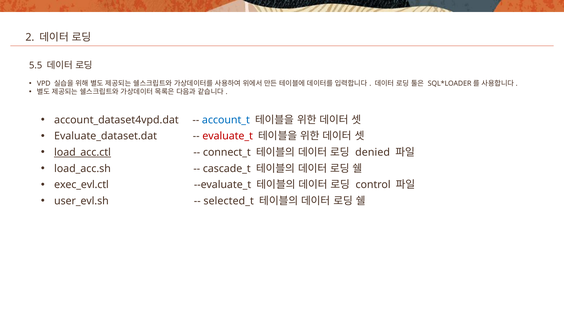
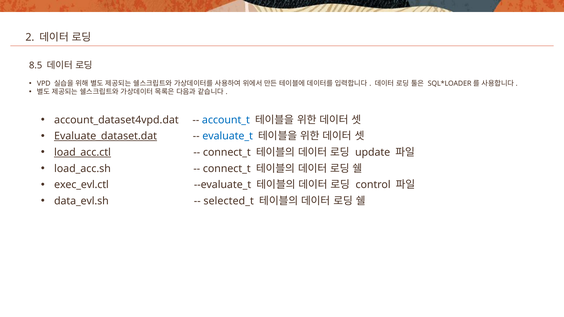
5.5: 5.5 -> 8.5
Evaluate_dataset.dat underline: none -> present
evaluate_t colour: red -> blue
denied: denied -> update
cascade_t at (227, 169): cascade_t -> connect_t
user_evl.sh: user_evl.sh -> data_evl.sh
